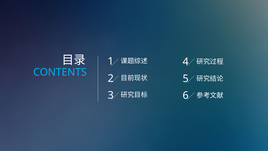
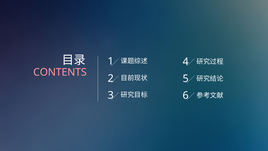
CONTENTS colour: light blue -> pink
